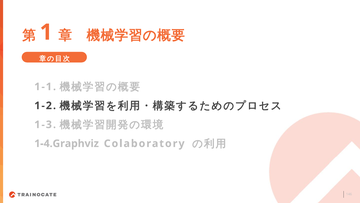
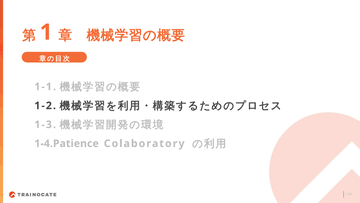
1-4.Graphviz: 1-4.Graphviz -> 1-4.Patience
